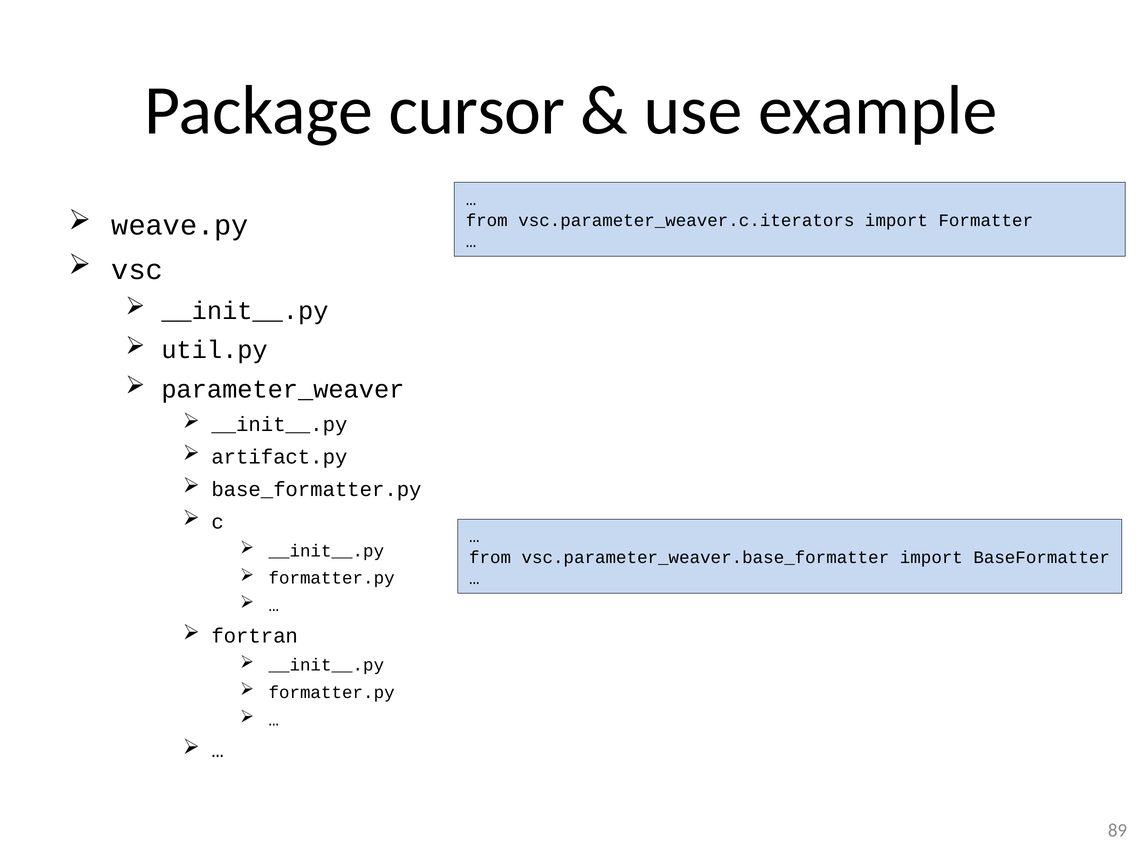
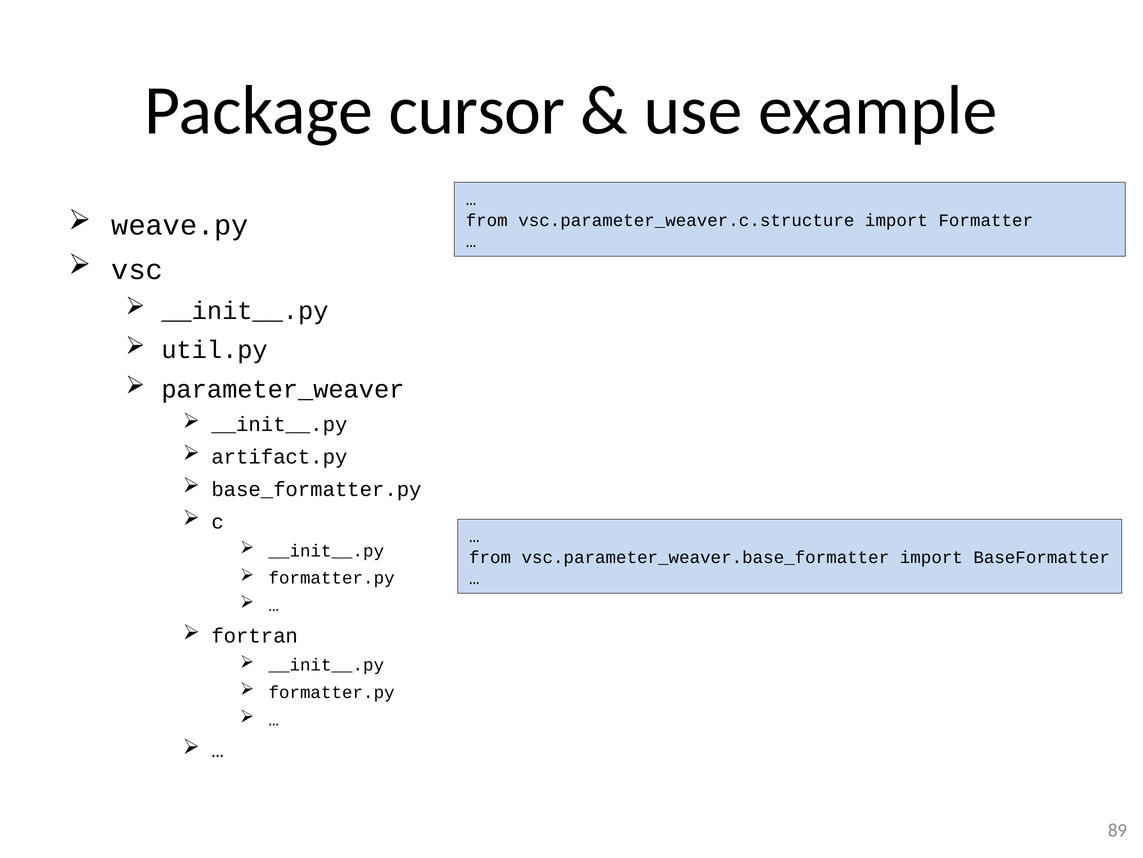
vsc.parameter_weaver.c.iterators: vsc.parameter_weaver.c.iterators -> vsc.parameter_weaver.c.structure
